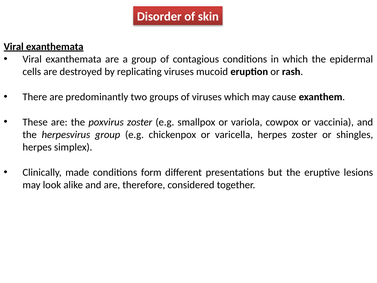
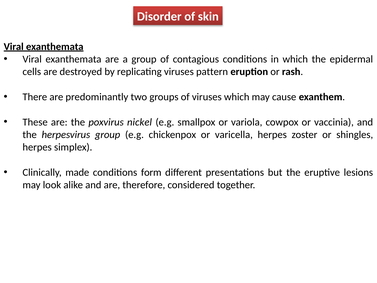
mucoid: mucoid -> pattern
poxvirus zoster: zoster -> nickel
